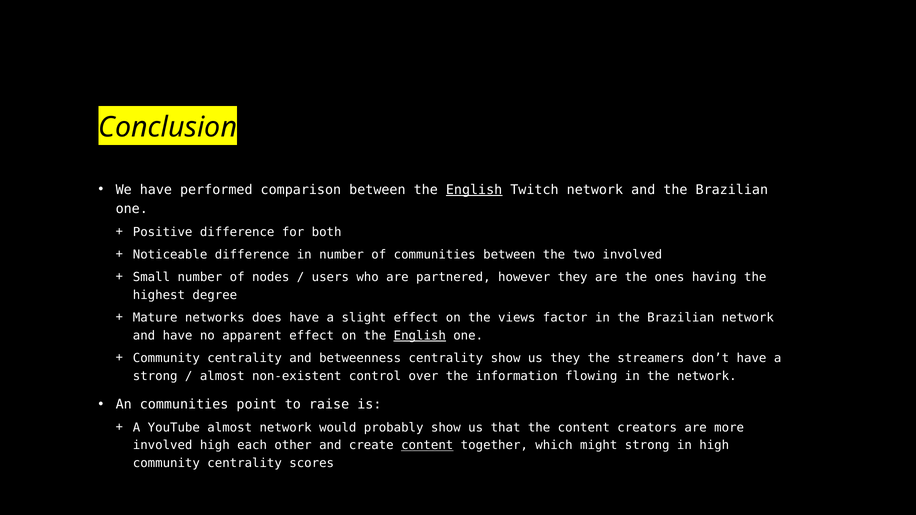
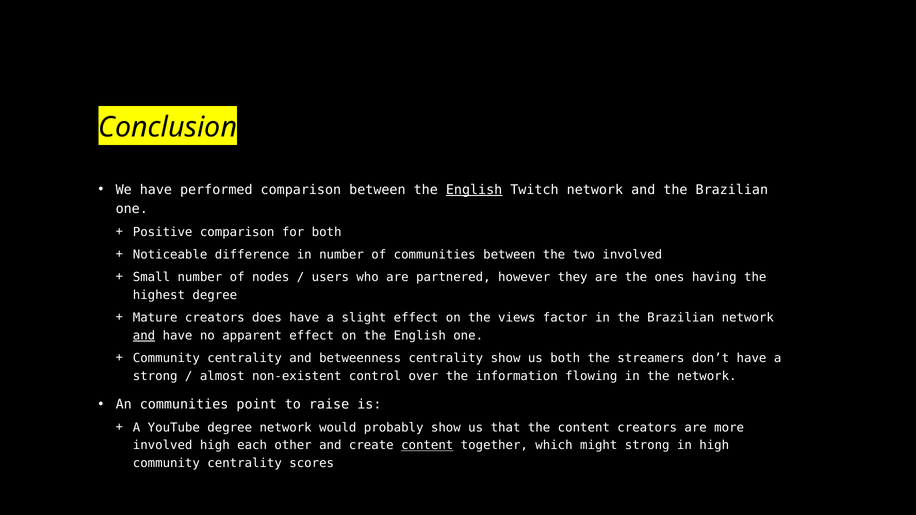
Positive difference: difference -> comparison
Mature networks: networks -> creators
and at (144, 336) underline: none -> present
English at (420, 336) underline: present -> none
us they: they -> both
YouTube almost: almost -> degree
